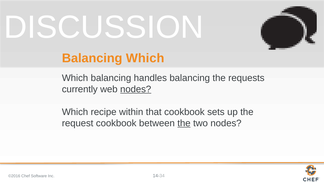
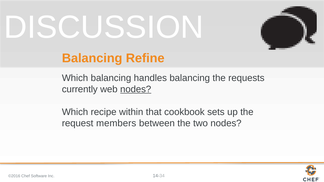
Balancing Which: Which -> Refine
request cookbook: cookbook -> members
the at (184, 123) underline: present -> none
